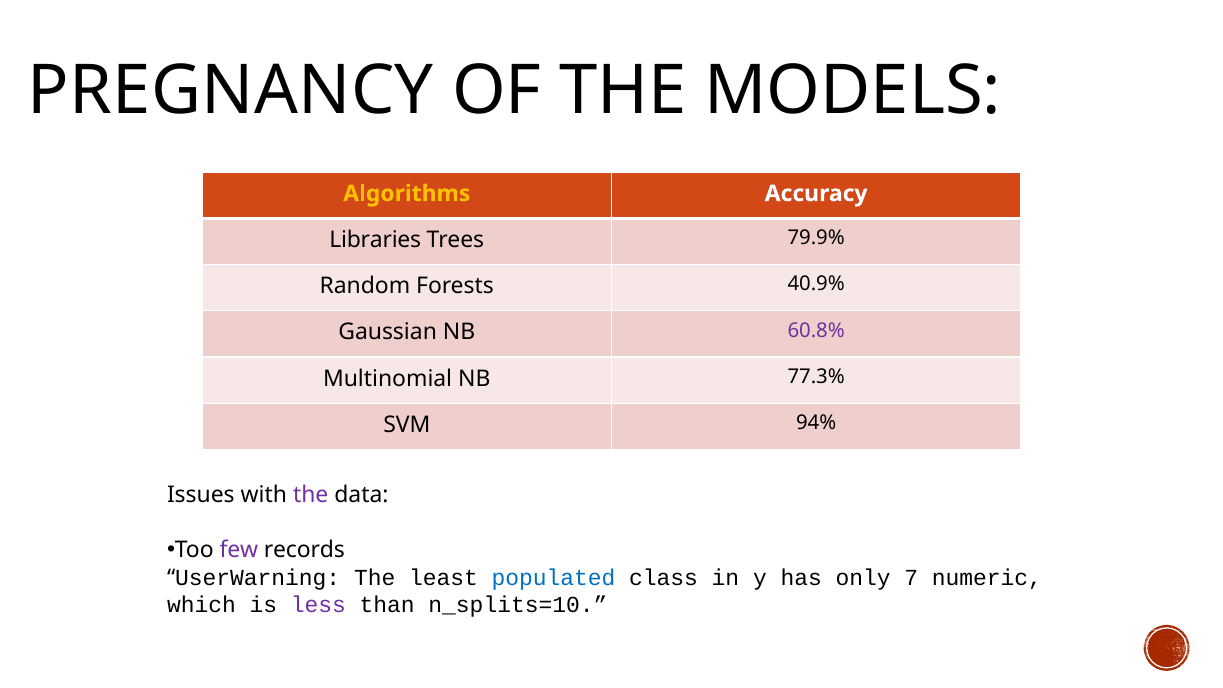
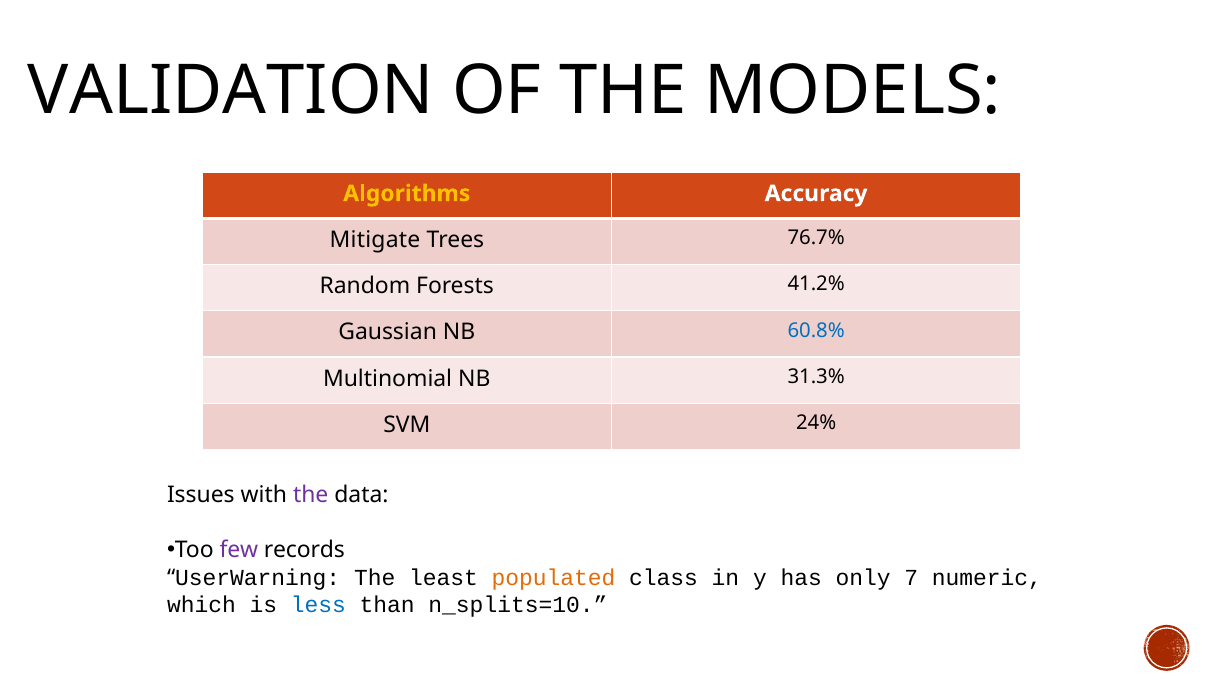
PREGNANCY: PREGNANCY -> VALIDATION
Libraries: Libraries -> Mitigate
79.9%: 79.9% -> 76.7%
40.9%: 40.9% -> 41.2%
60.8% colour: purple -> blue
77.3%: 77.3% -> 31.3%
94%: 94% -> 24%
populated colour: blue -> orange
less colour: purple -> blue
